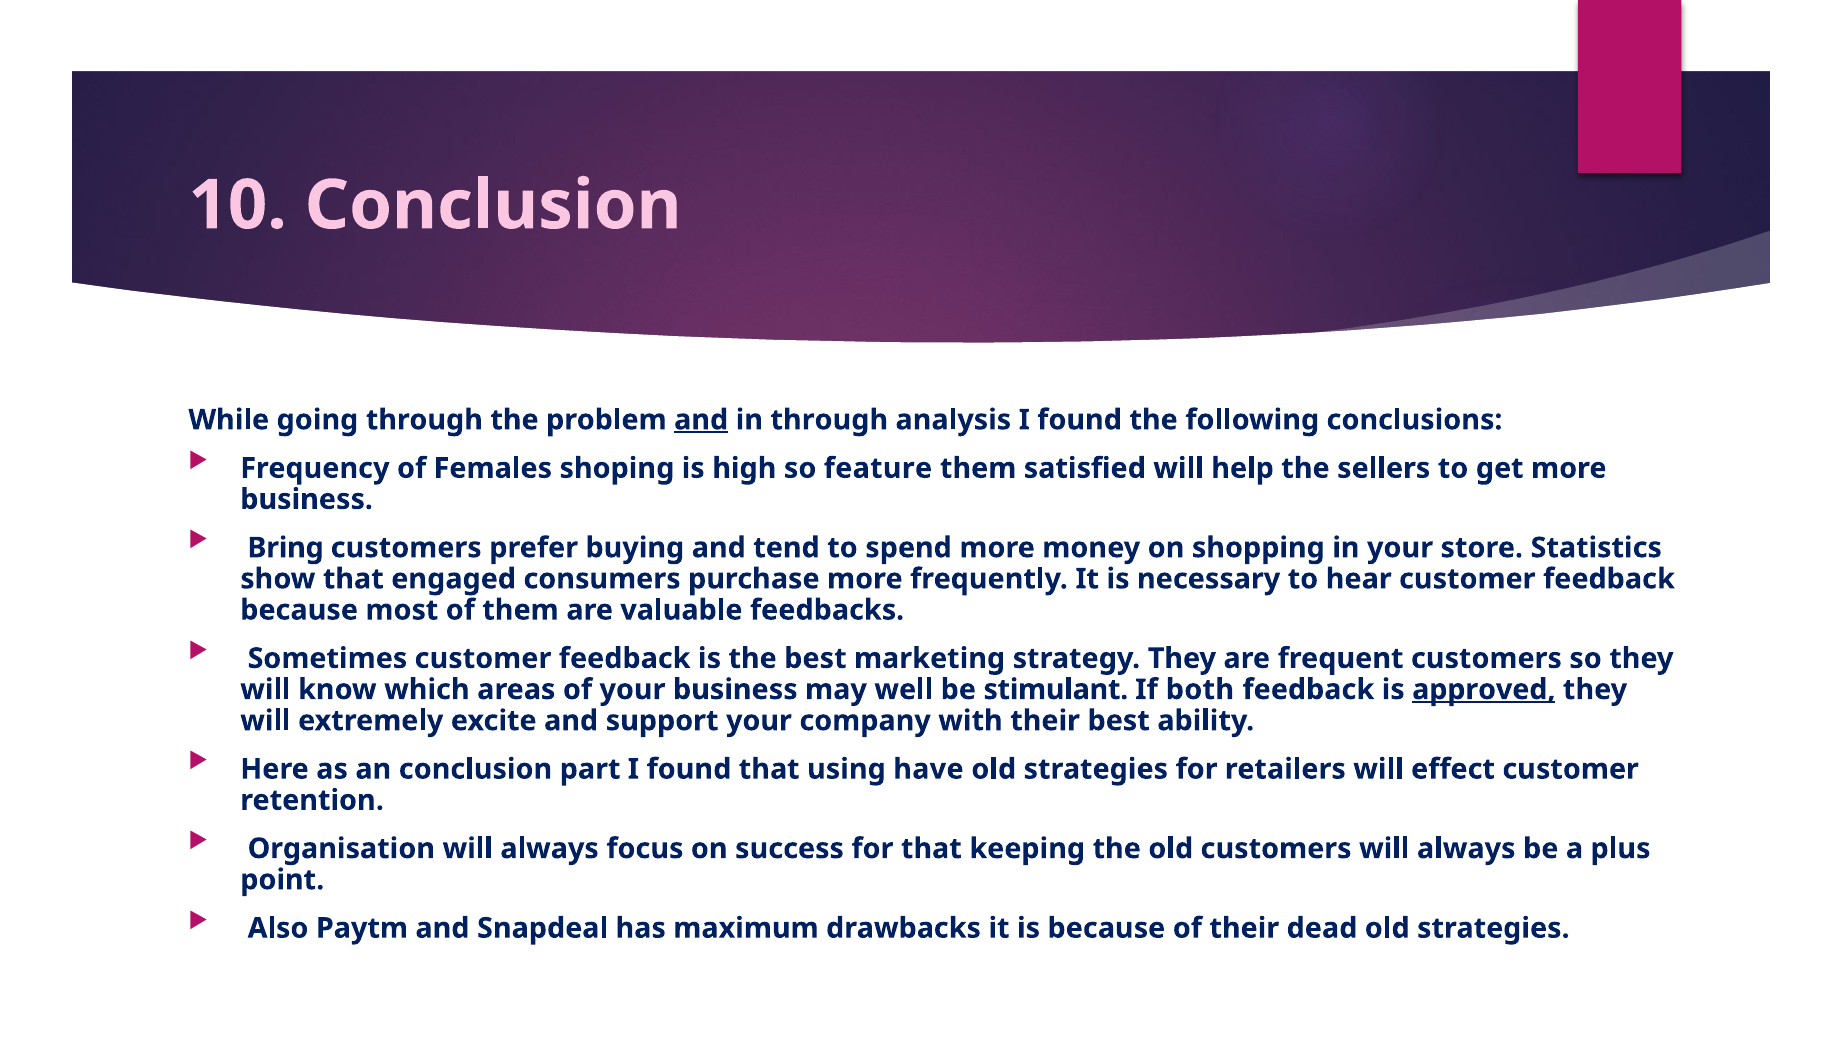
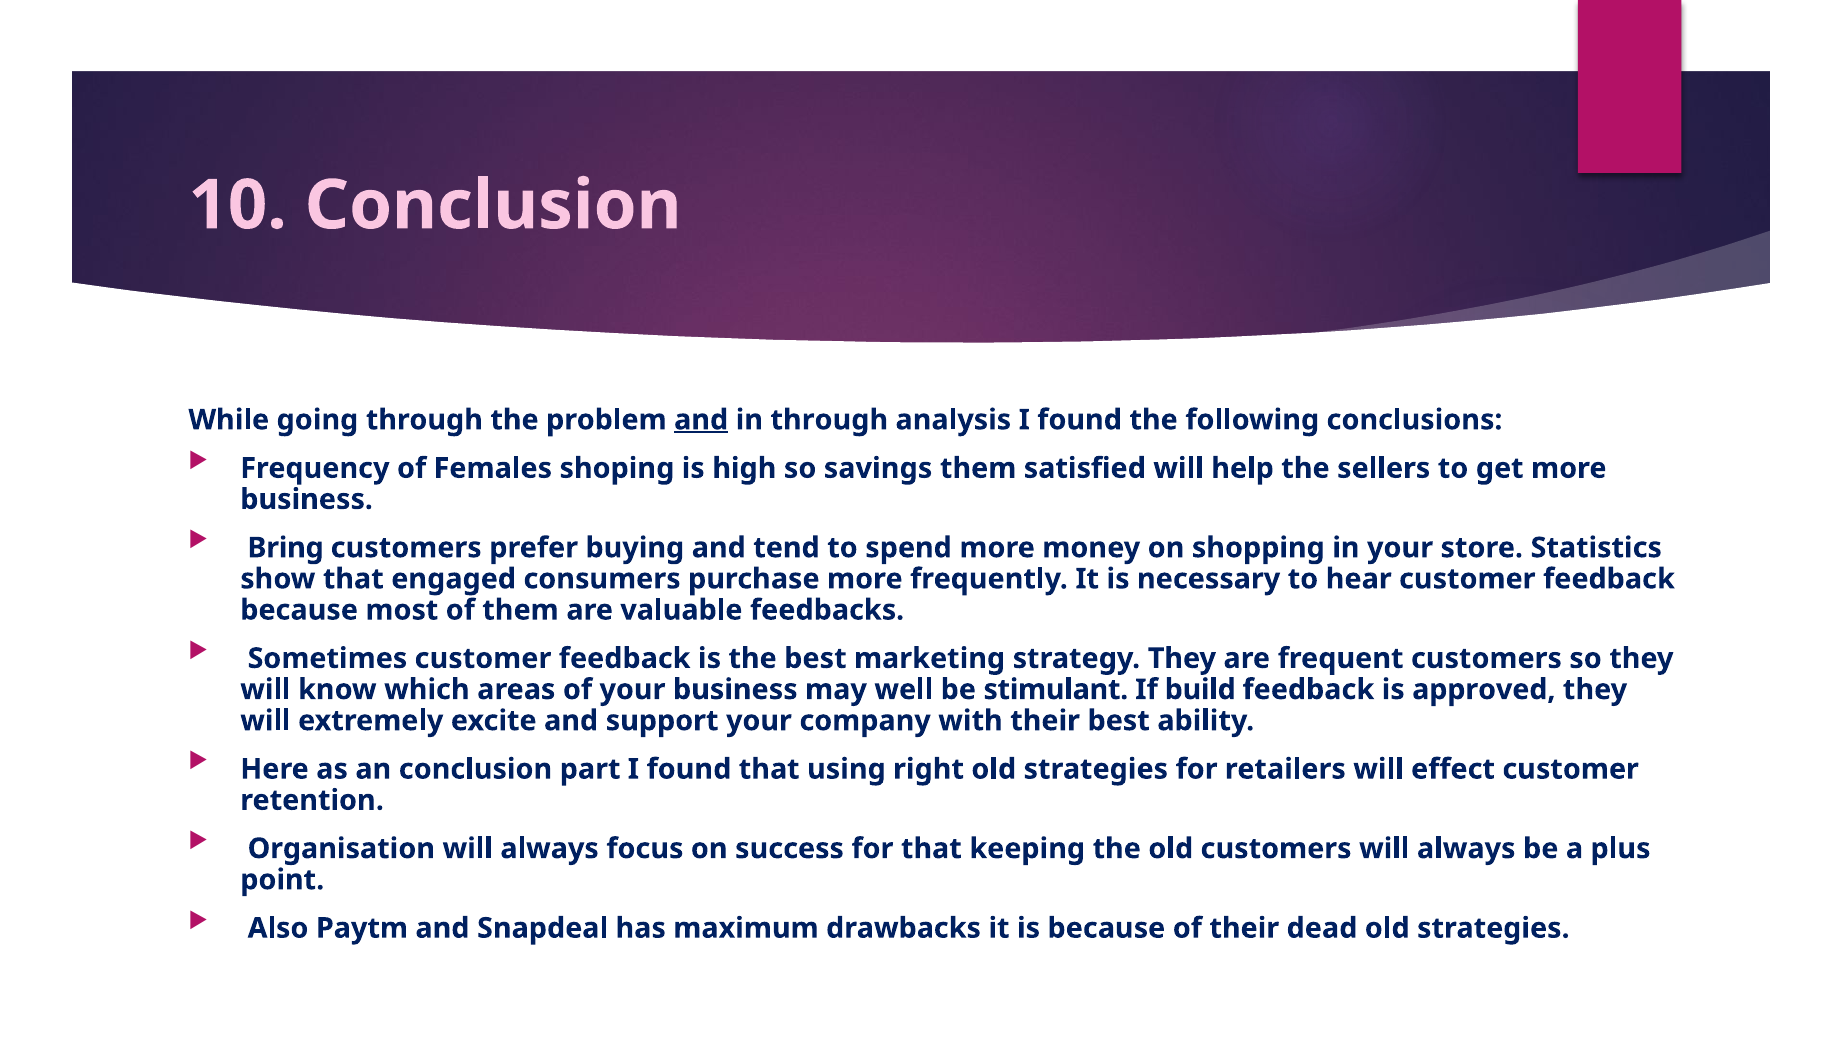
feature: feature -> savings
both: both -> build
approved underline: present -> none
have: have -> right
